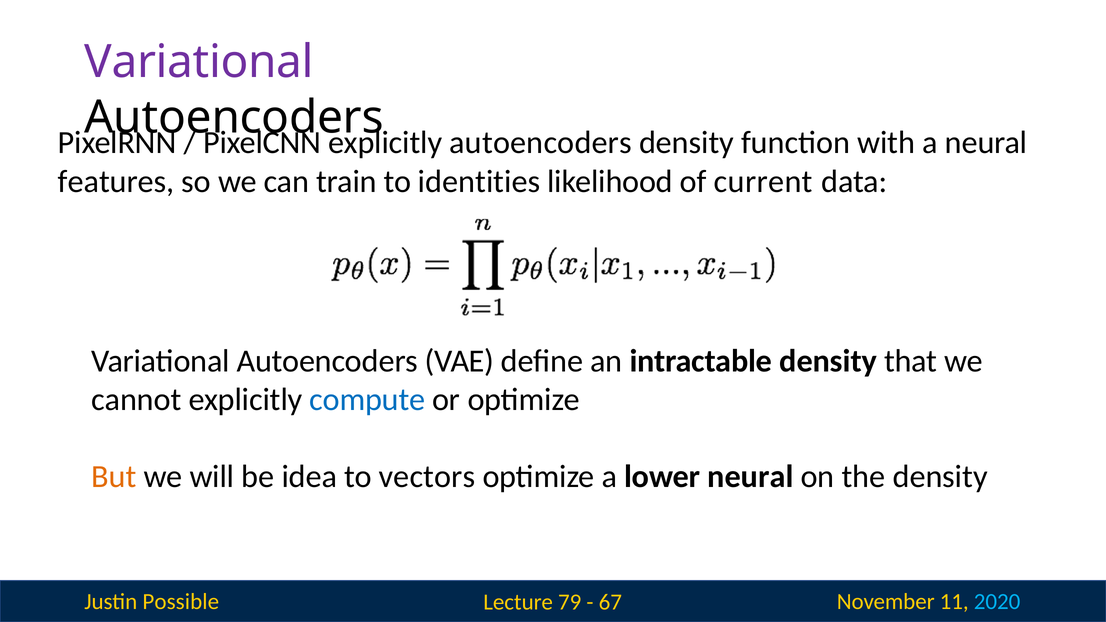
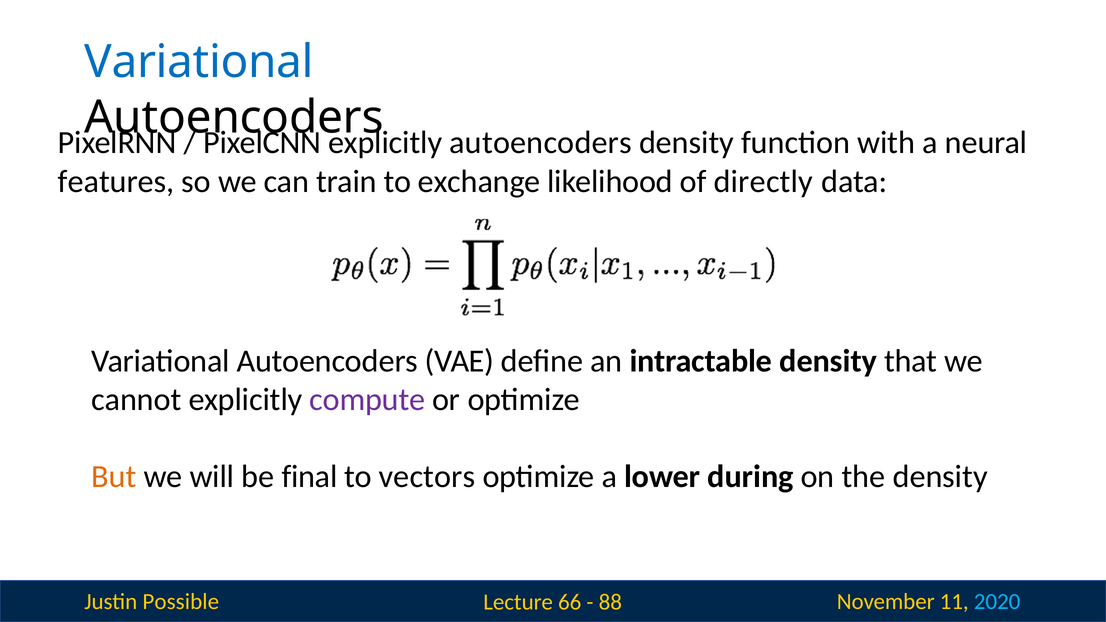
Variational at (199, 62) colour: purple -> blue
identities: identities -> exchange
current: current -> directly
compute colour: blue -> purple
idea: idea -> final
lower neural: neural -> during
79: 79 -> 66
67: 67 -> 88
